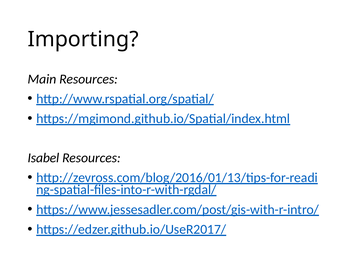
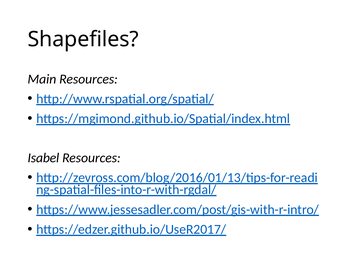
Importing: Importing -> Shapefiles
